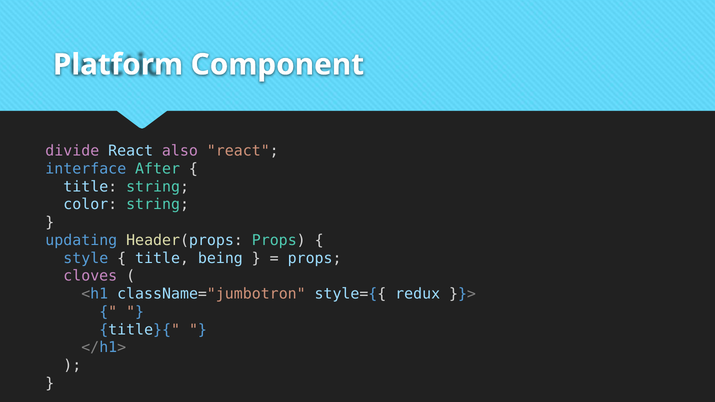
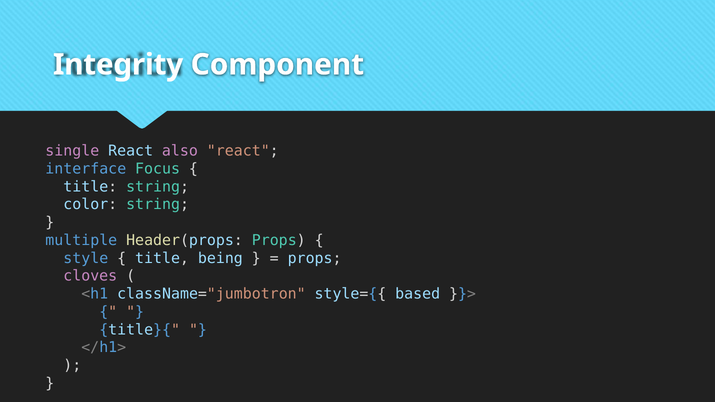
Platform: Platform -> Integrity
divide: divide -> single
After: After -> Focus
updating: updating -> multiple
redux: redux -> based
